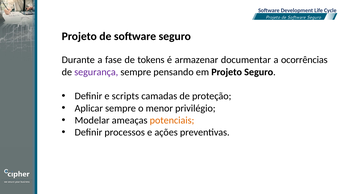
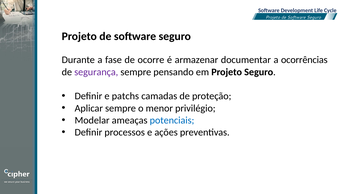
tokens: tokens -> ocorre
scripts: scripts -> patchs
potenciais colour: orange -> blue
